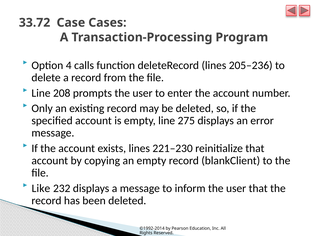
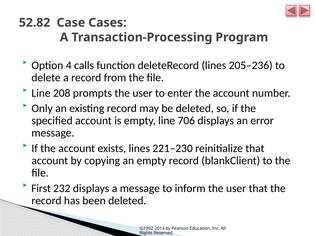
33.72: 33.72 -> 52.82
275: 275 -> 706
Like: Like -> First
